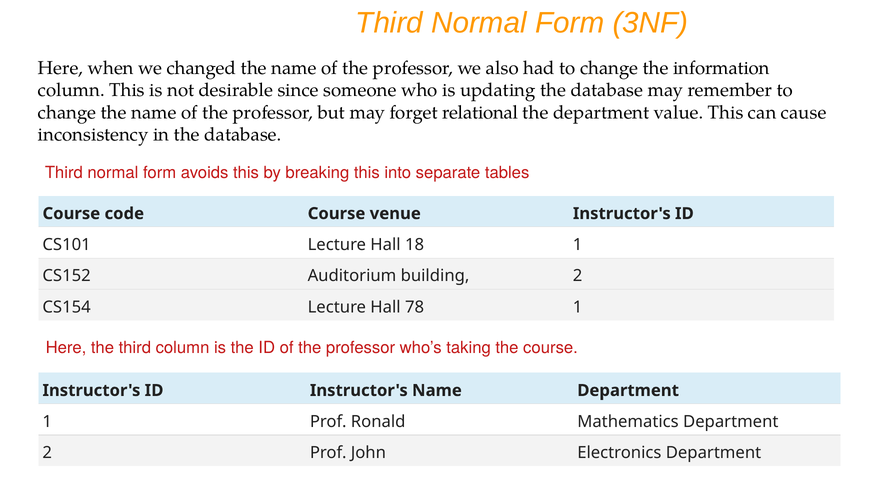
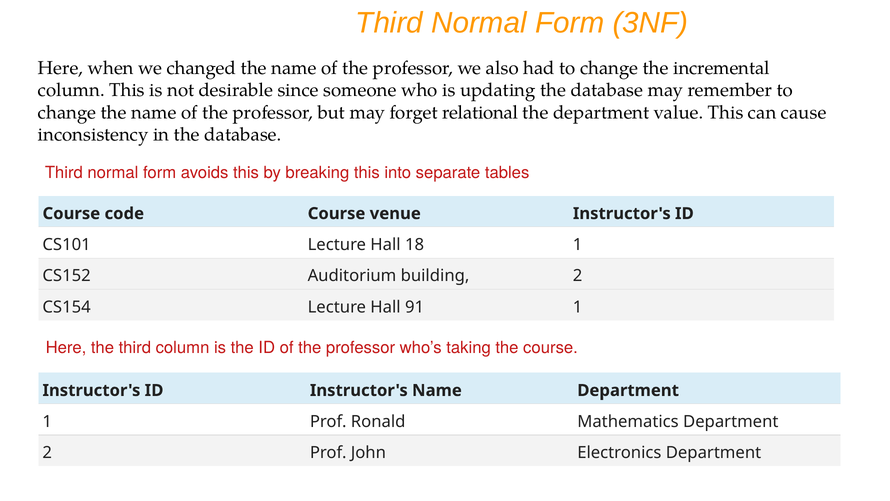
information: information -> incremental
78: 78 -> 91
